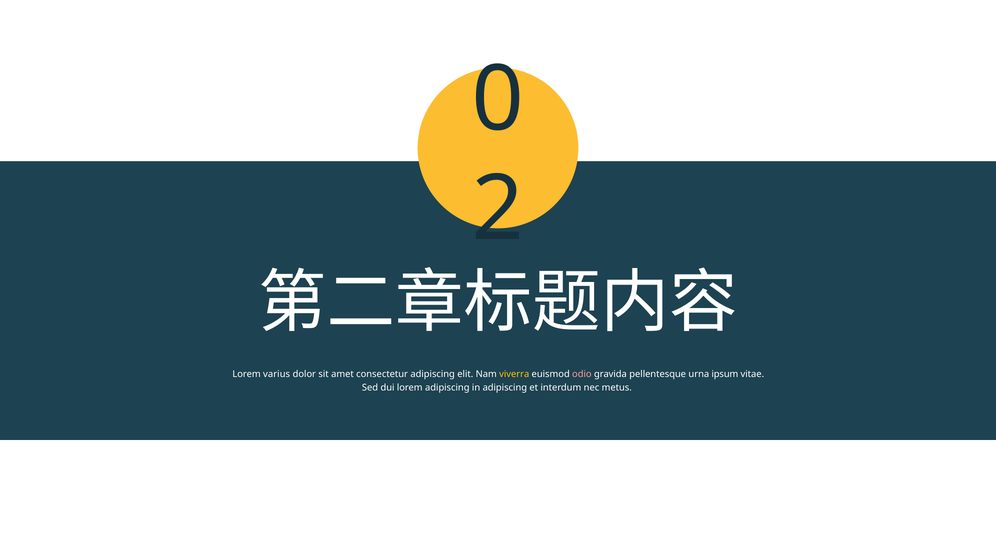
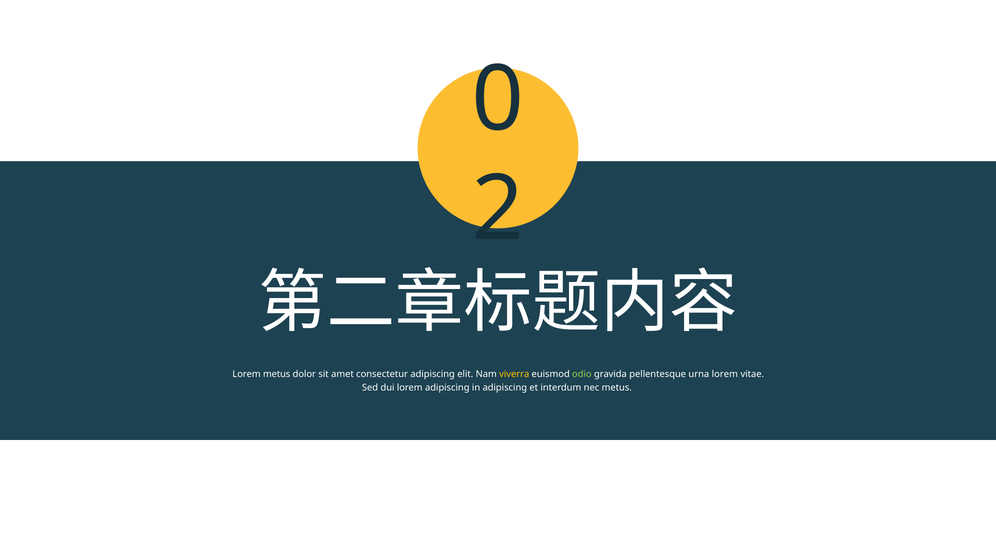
Lorem varius: varius -> metus
odio colour: pink -> light green
urna ipsum: ipsum -> lorem
